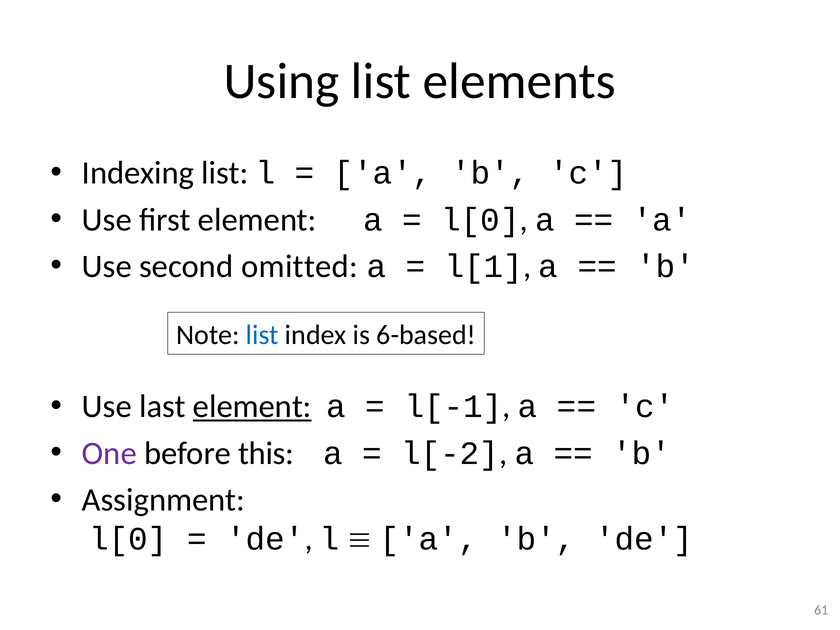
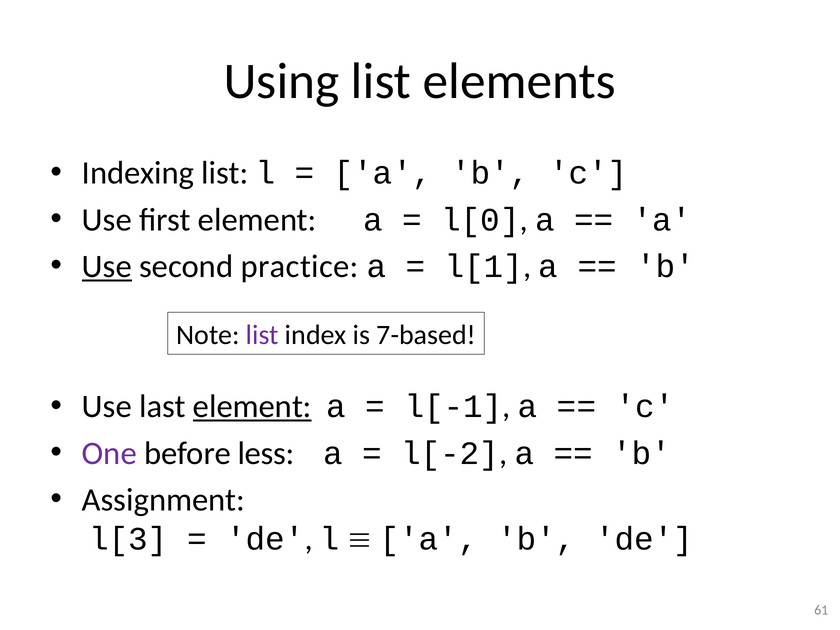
Use at (107, 266) underline: none -> present
omitted: omitted -> practice
list at (262, 335) colour: blue -> purple
6-based: 6-based -> 7-based
this: this -> less
l[0 at (128, 539): l[0 -> l[3
